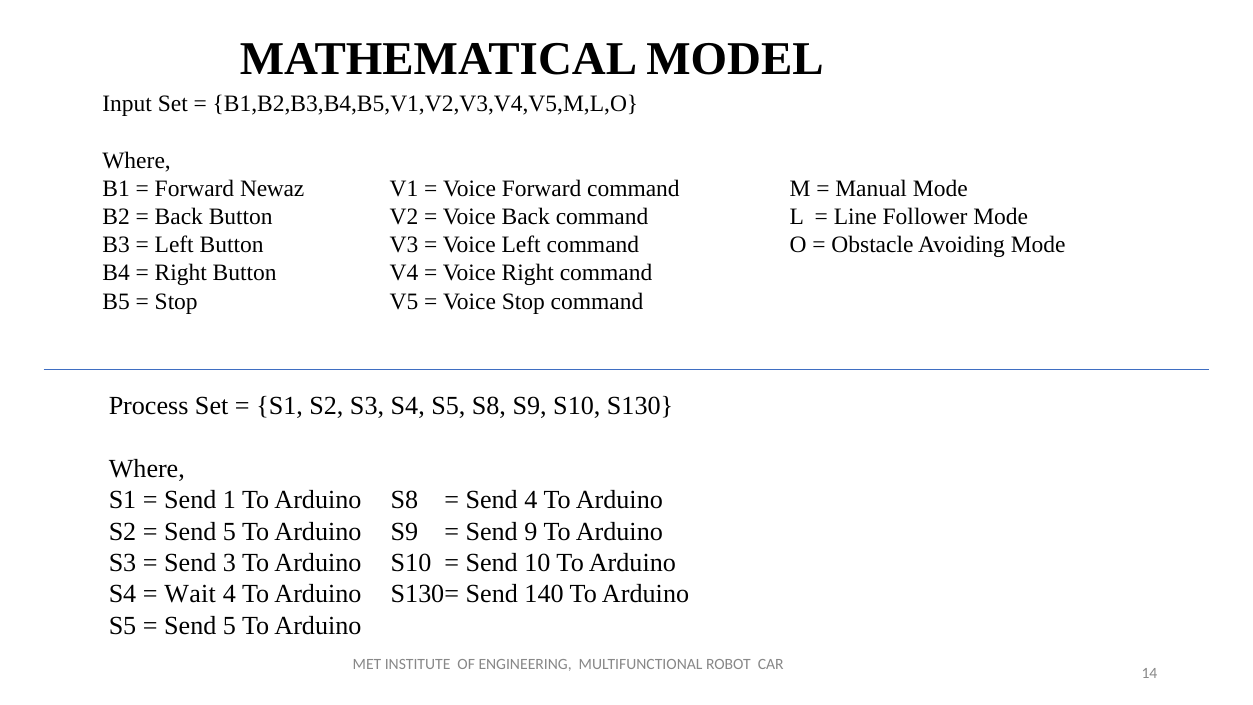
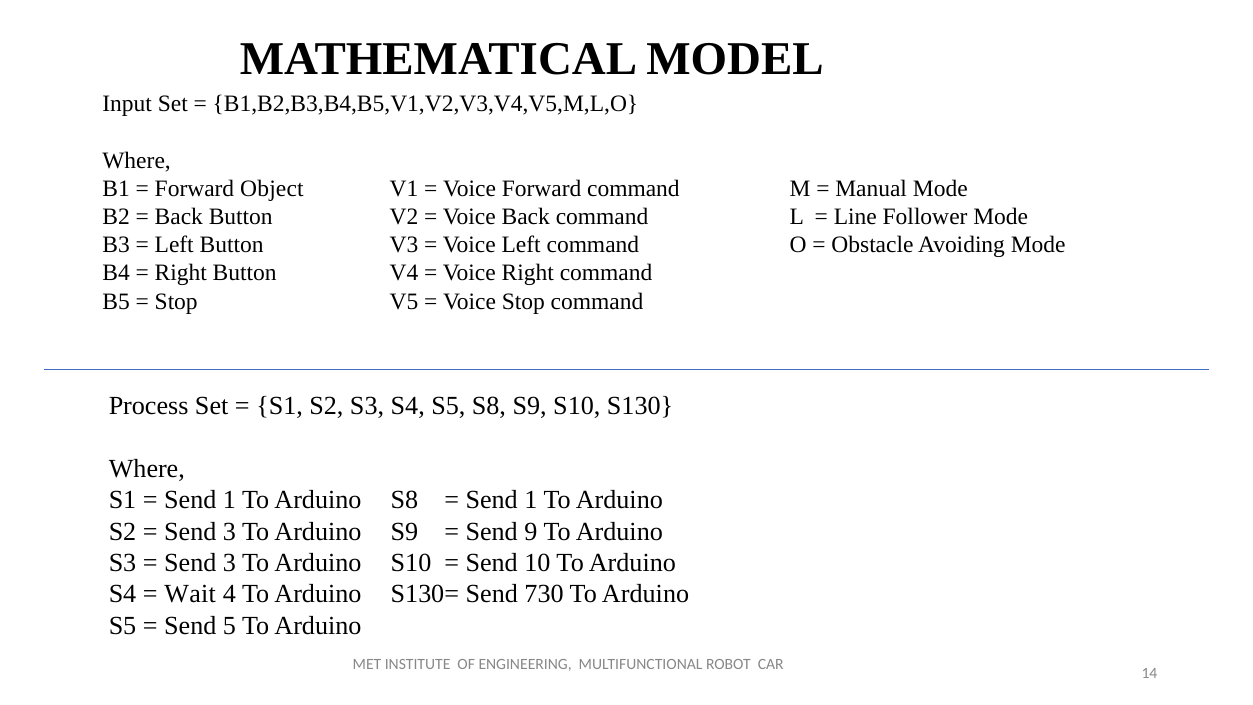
Newaz: Newaz -> Object
4 at (531, 500): 4 -> 1
5 at (229, 531): 5 -> 3
140: 140 -> 730
